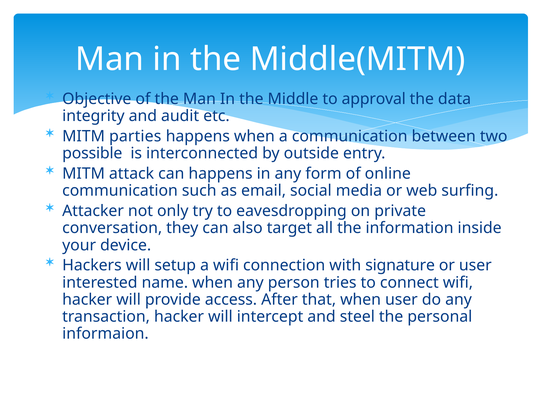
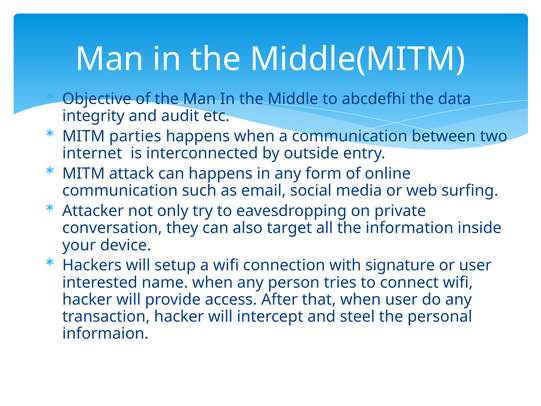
approval: approval -> abcdefhi
possible: possible -> internet
